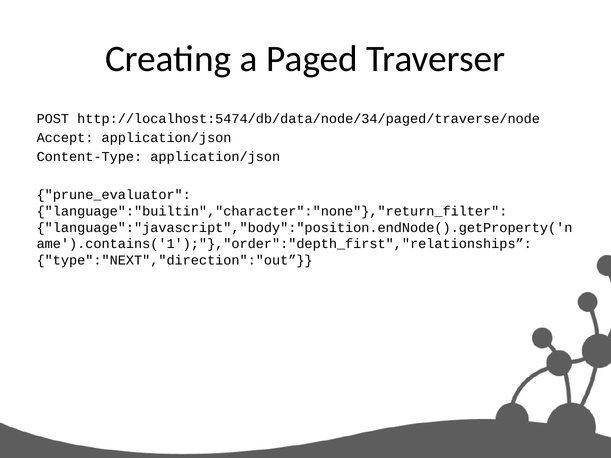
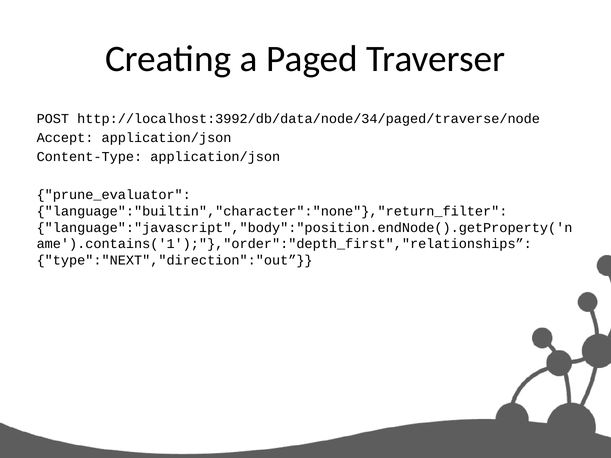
http://localhost:5474/db/data/node/34/paged/traverse/node: http://localhost:5474/db/data/node/34/paged/traverse/node -> http://localhost:3992/db/data/node/34/paged/traverse/node
